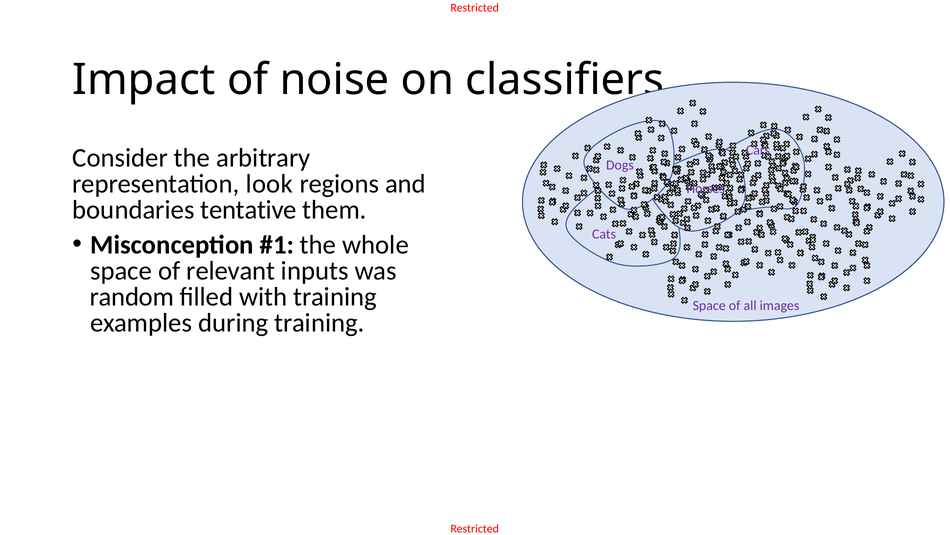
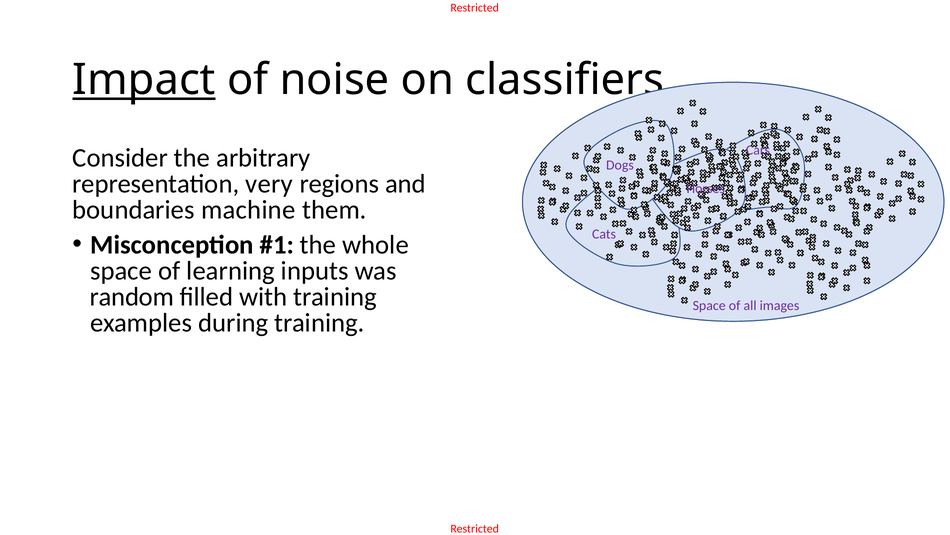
Impact underline: none -> present
look: look -> very
tentative: tentative -> machine
relevant: relevant -> learning
